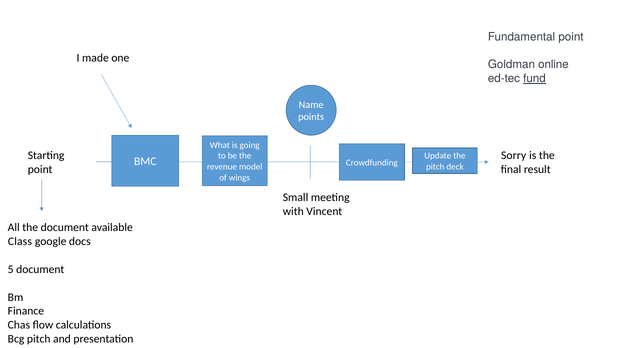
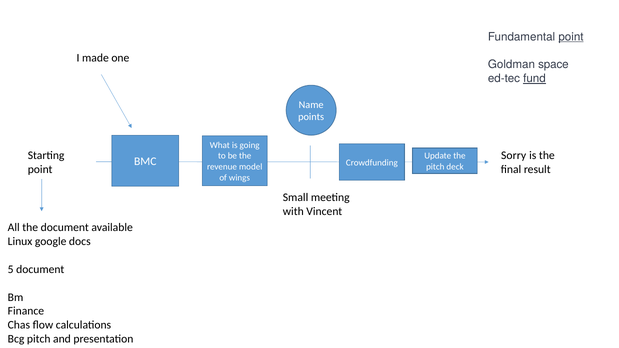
point at (571, 37) underline: none -> present
online: online -> space
Class: Class -> Linux
